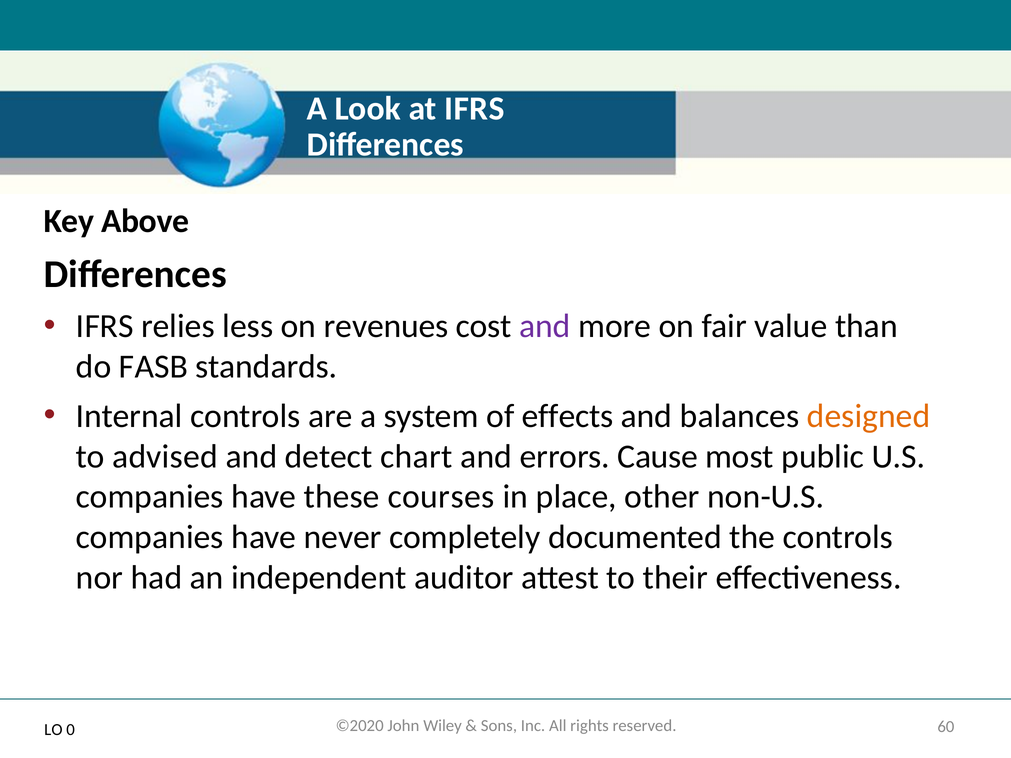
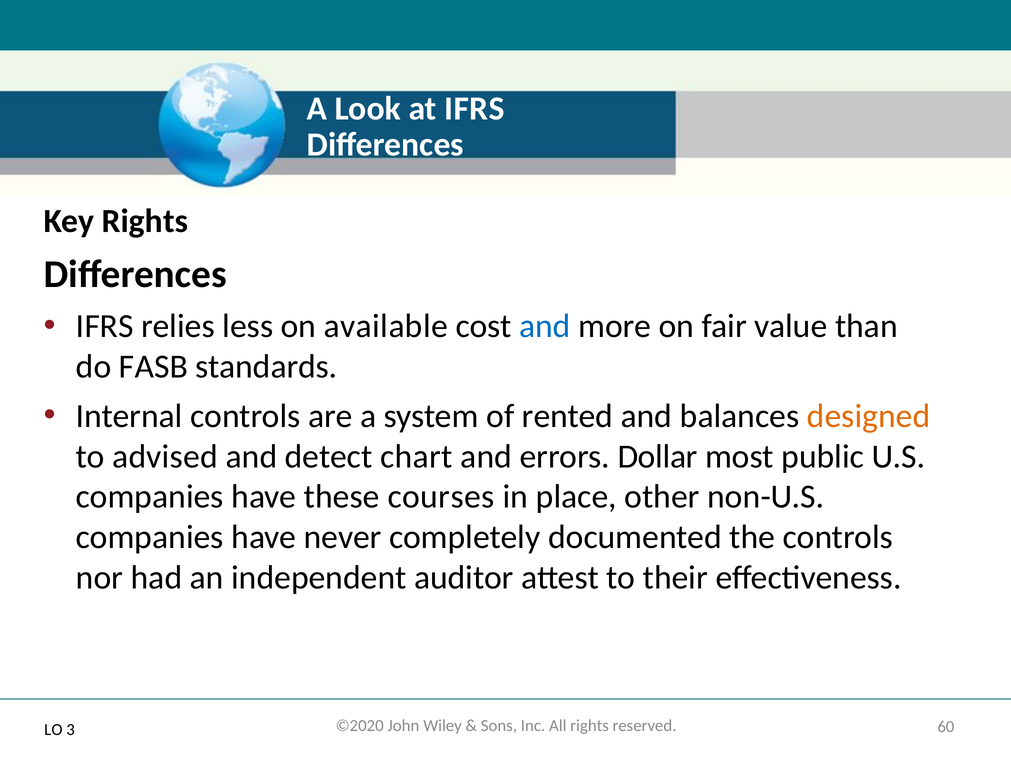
Key Above: Above -> Rights
revenues: revenues -> available
and at (545, 326) colour: purple -> blue
effects: effects -> rented
Cause: Cause -> Dollar
0: 0 -> 3
